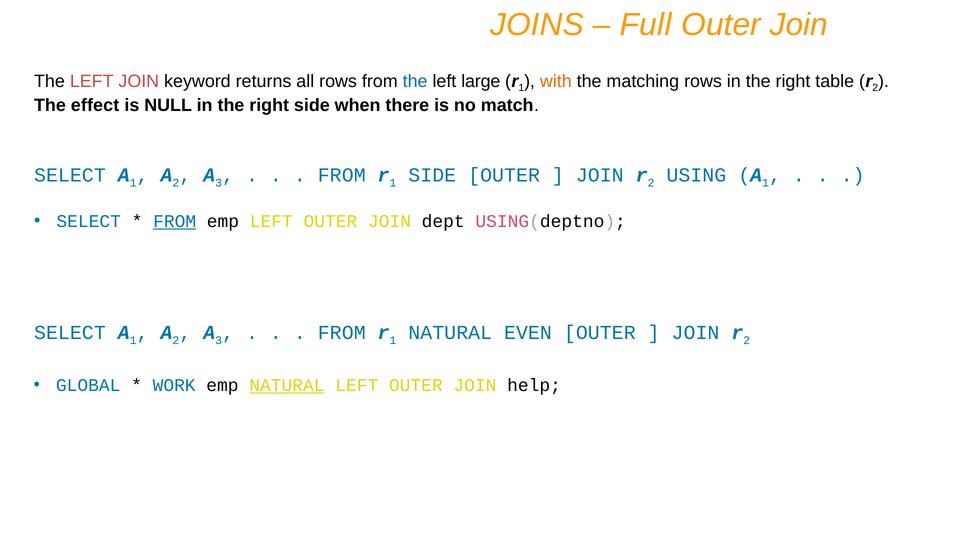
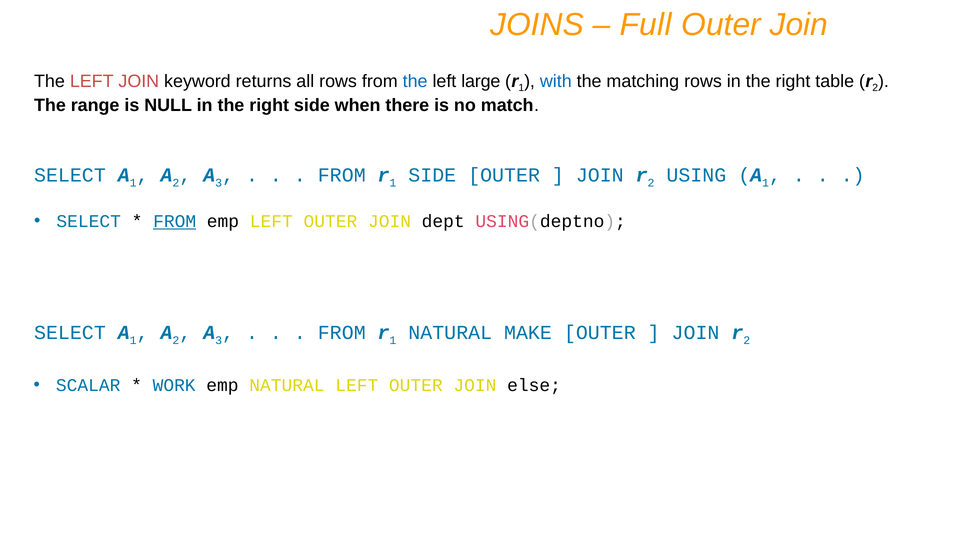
with colour: orange -> blue
effect: effect -> range
EVEN: EVEN -> MAKE
GLOBAL: GLOBAL -> SCALAR
NATURAL at (287, 386) underline: present -> none
help: help -> else
